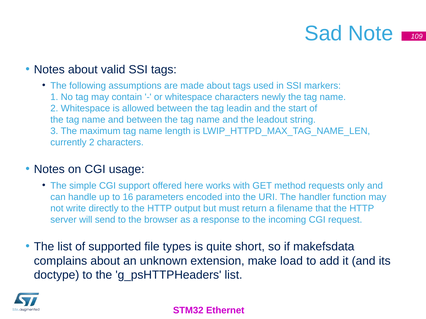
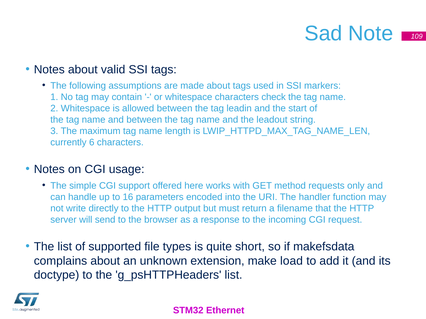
newly: newly -> check
currently 2: 2 -> 6
